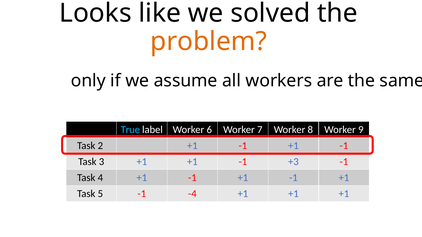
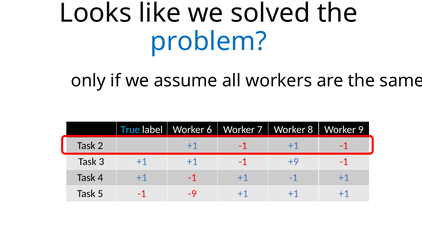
problem colour: orange -> blue
+3: +3 -> +9
-4: -4 -> -9
